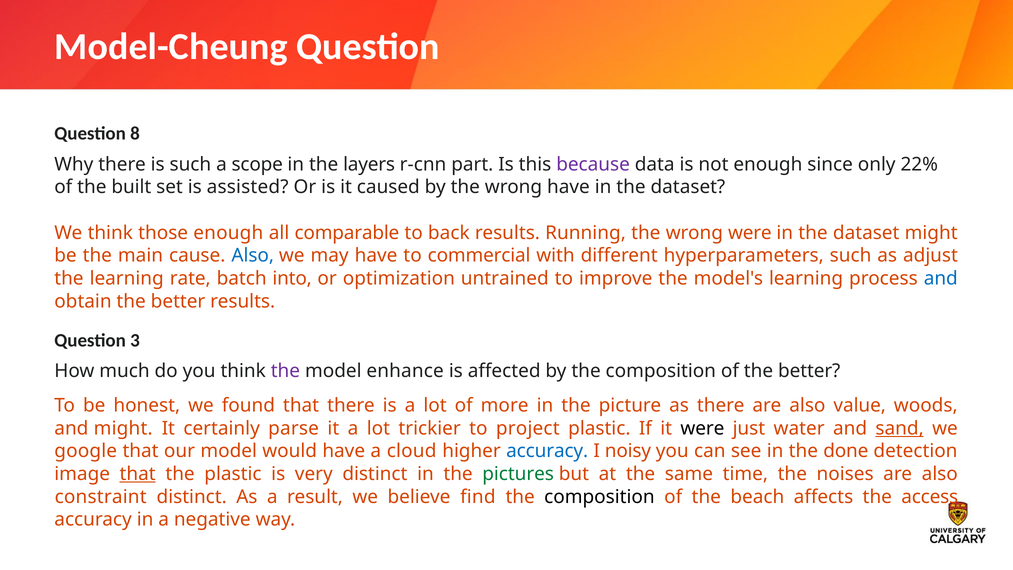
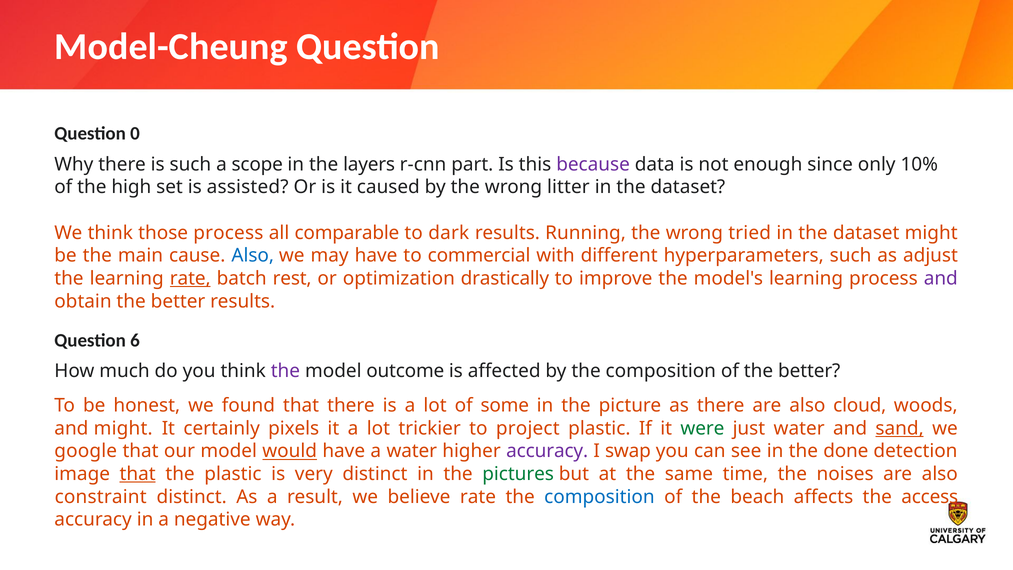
8: 8 -> 0
22%: 22% -> 10%
built: built -> high
wrong have: have -> litter
those enough: enough -> process
back: back -> dark
wrong were: were -> tried
rate at (190, 278) underline: none -> present
into: into -> rest
untrained: untrained -> drastically
and at (941, 278) colour: blue -> purple
3: 3 -> 6
enhance: enhance -> outcome
more: more -> some
value: value -> cloud
parse: parse -> pixels
were at (702, 428) colour: black -> green
would underline: none -> present
a cloud: cloud -> water
accuracy at (547, 451) colour: blue -> purple
noisy: noisy -> swap
believe find: find -> rate
composition at (599, 497) colour: black -> blue
